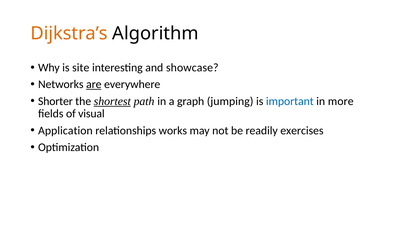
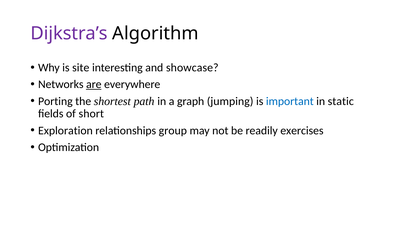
Dijkstra’s colour: orange -> purple
Shorter: Shorter -> Porting
shortest underline: present -> none
more: more -> static
visual: visual -> short
Application: Application -> Exploration
works: works -> group
